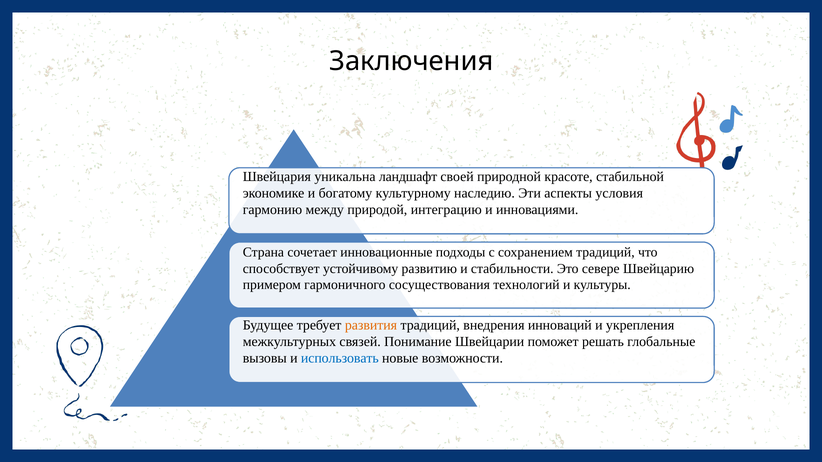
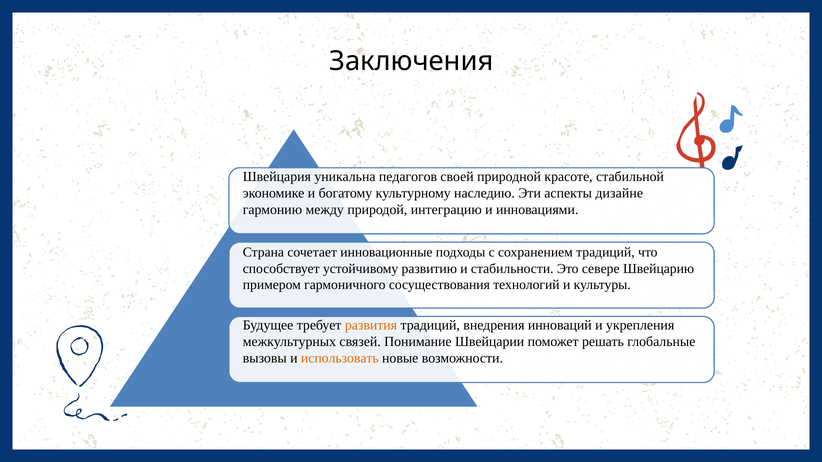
ландшафт: ландшафт -> педагогов
условия: условия -> дизайне
использовать colour: blue -> orange
